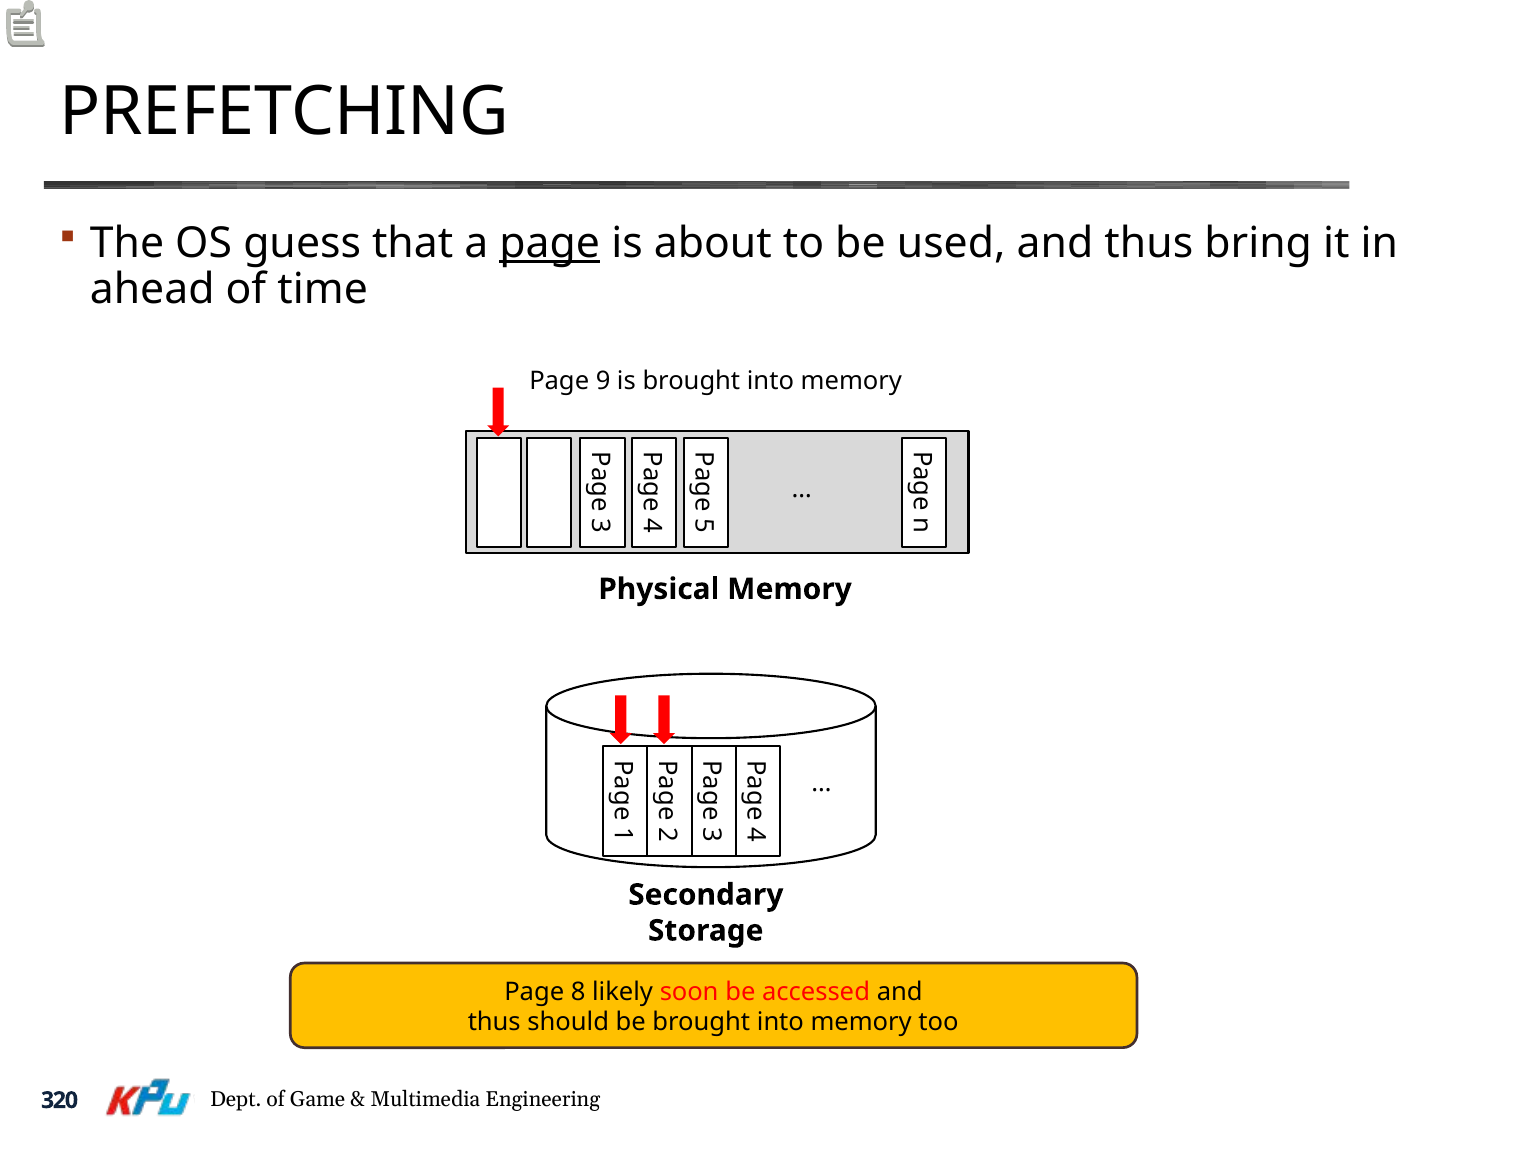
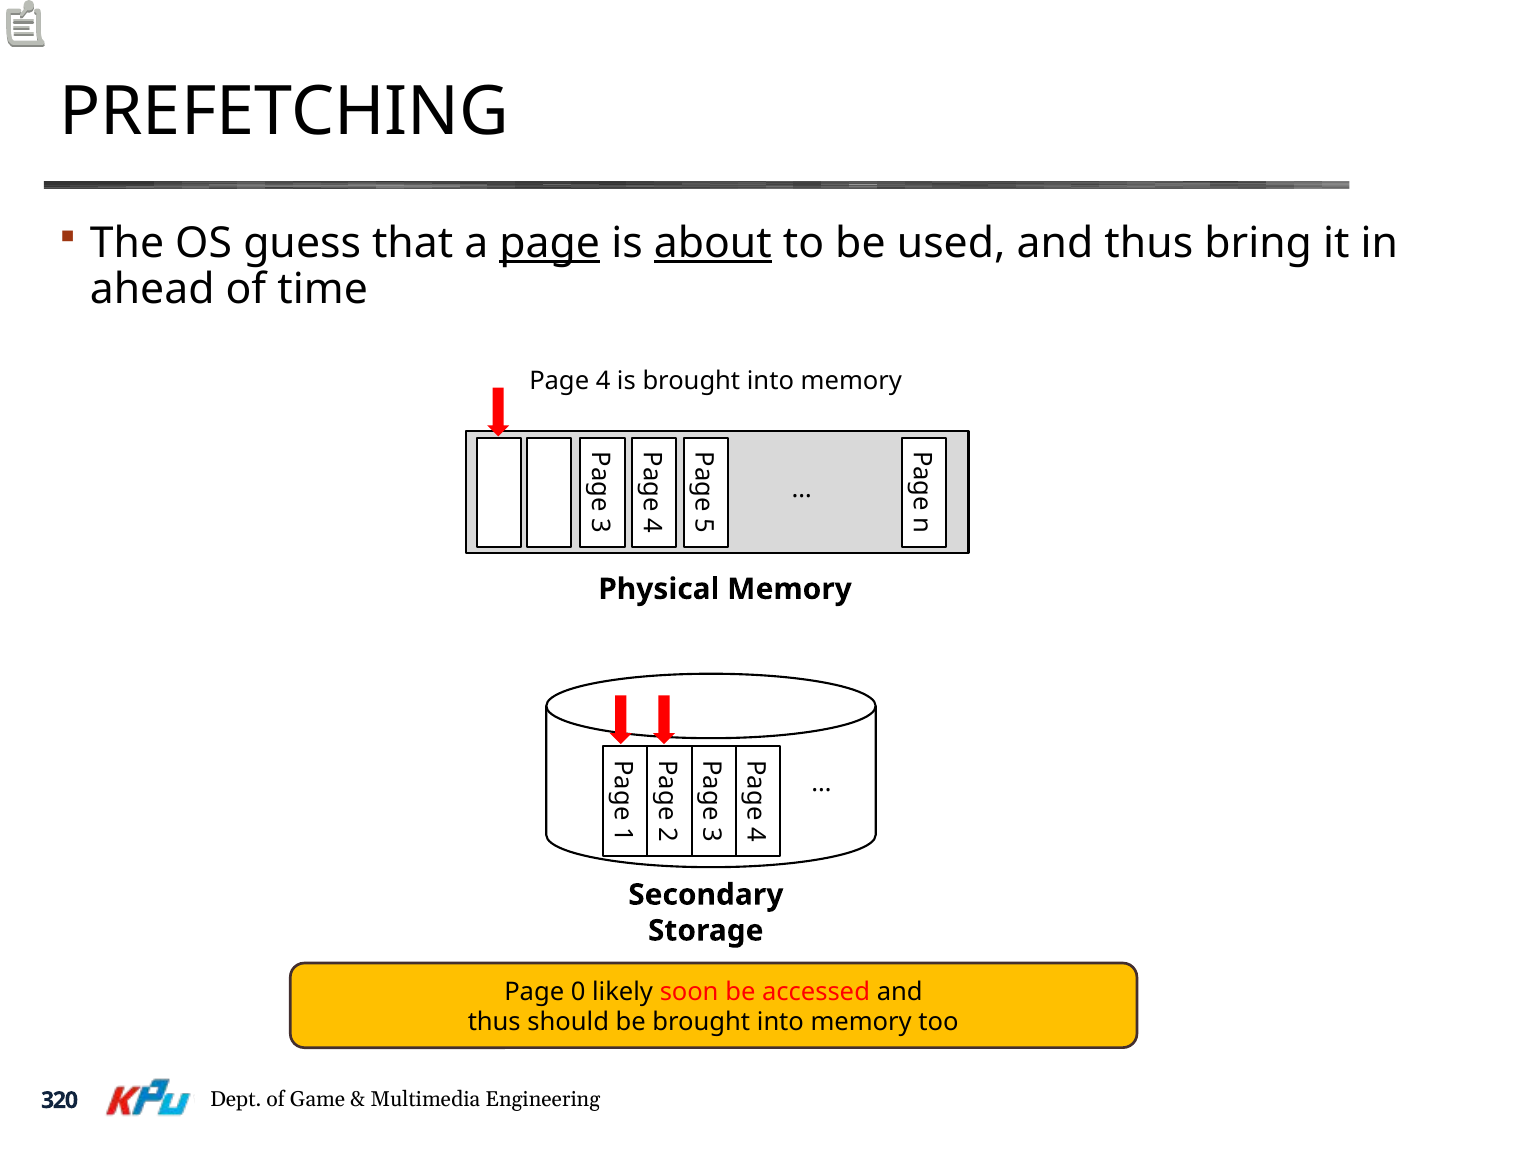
about underline: none -> present
Page 9: 9 -> 4
8: 8 -> 0
